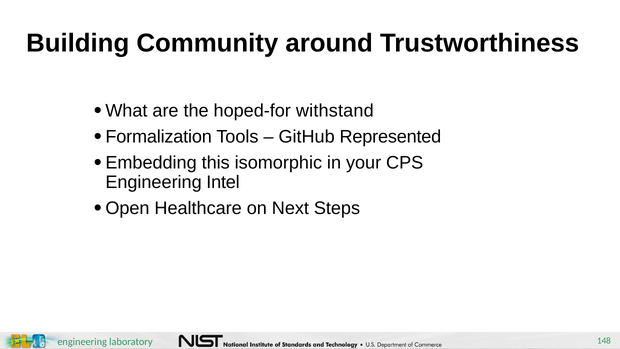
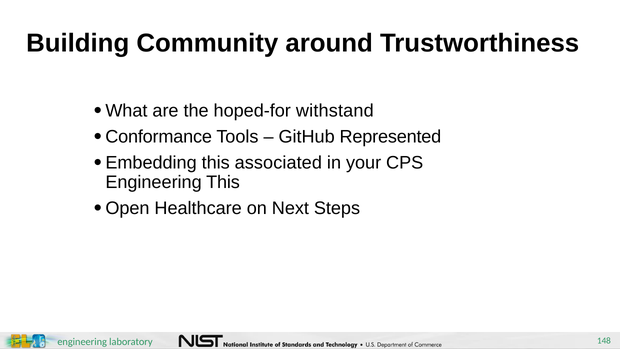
Formalization: Formalization -> Conformance
isomorphic: isomorphic -> associated
Engineering Intel: Intel -> This
